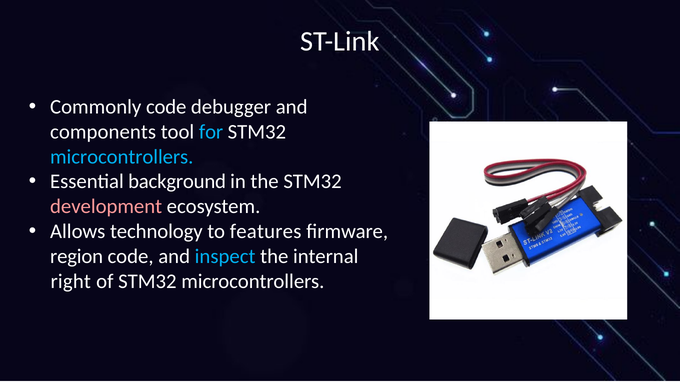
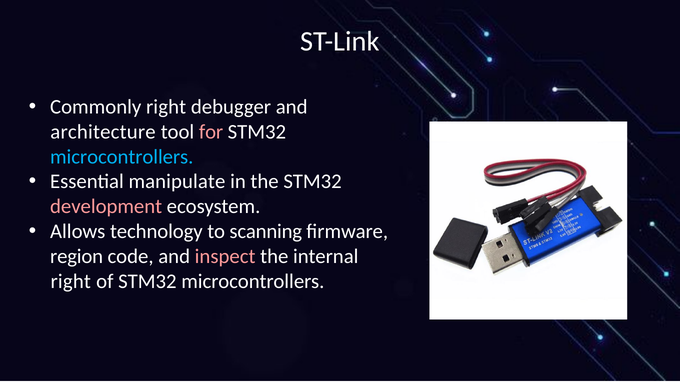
Commonly code: code -> right
components: components -> architecture
for colour: light blue -> pink
background: background -> manipulate
features: features -> scanning
inspect colour: light blue -> pink
